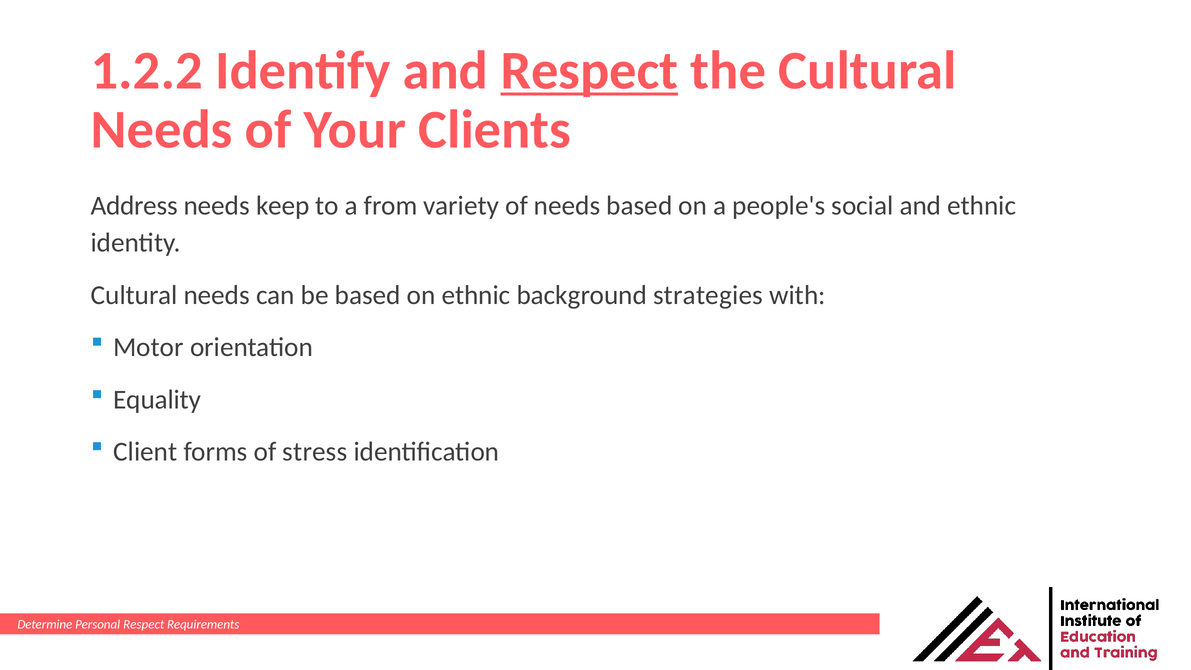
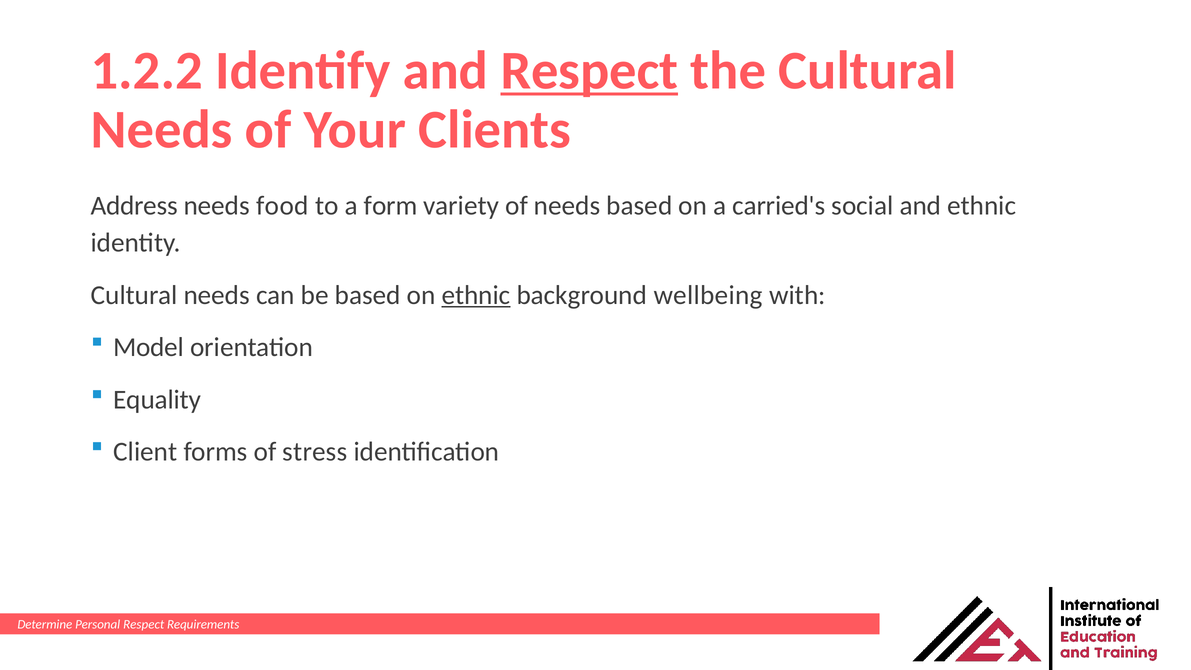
keep: keep -> food
from: from -> form
people's: people's -> carried's
ethnic at (476, 295) underline: none -> present
strategies: strategies -> wellbeing
Motor: Motor -> Model
